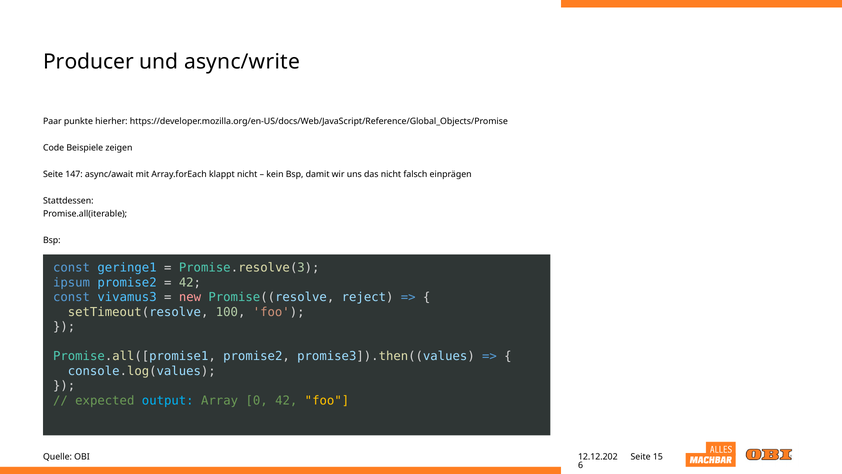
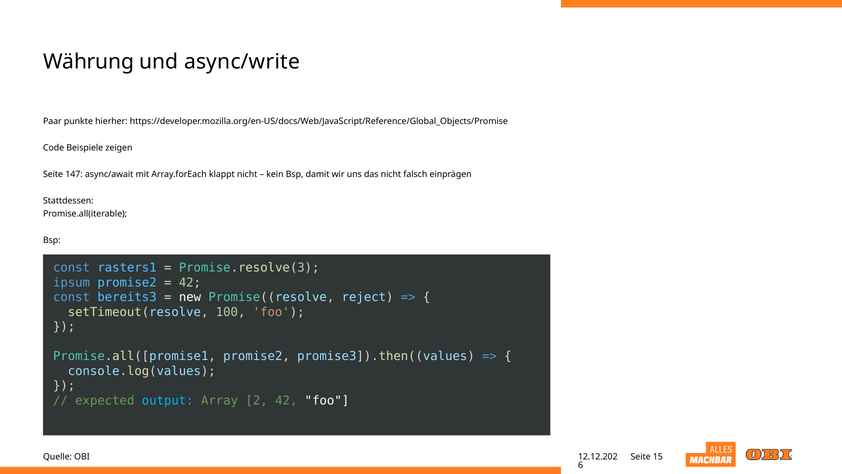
Producer: Producer -> Währung
geringe1: geringe1 -> rasters1
vivamus3: vivamus3 -> bereits3
new colour: pink -> white
0: 0 -> 2
foo at (327, 400) colour: yellow -> white
